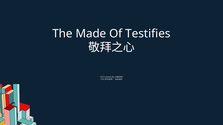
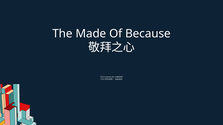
Testifies: Testifies -> Because
